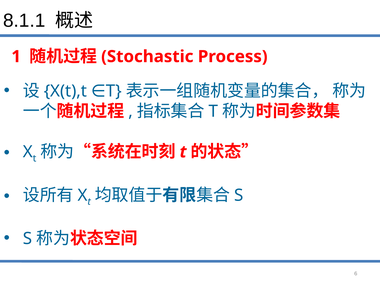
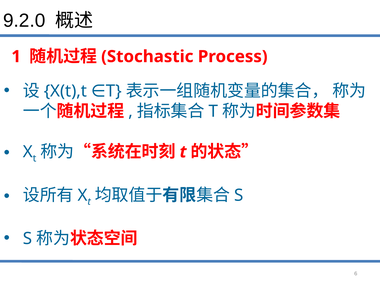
8.1.1: 8.1.1 -> 9.2.0
